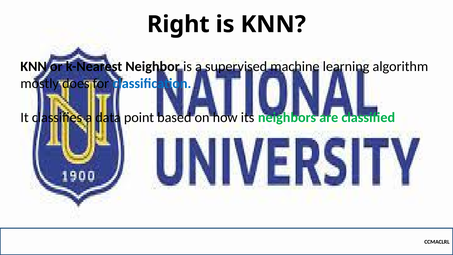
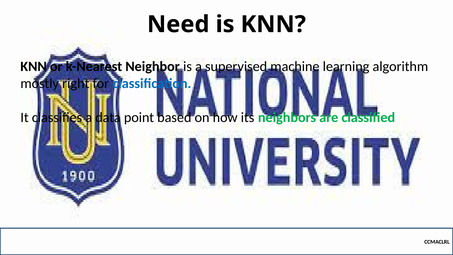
Right: Right -> Need
does: does -> right
